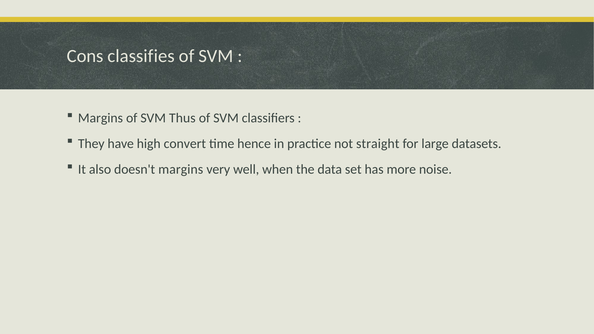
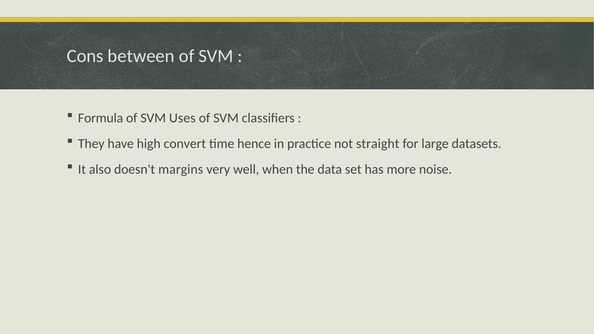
classifies: classifies -> between
Margins at (100, 118): Margins -> Formula
Thus: Thus -> Uses
